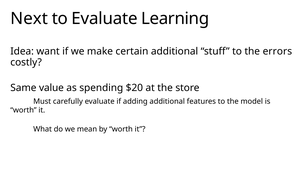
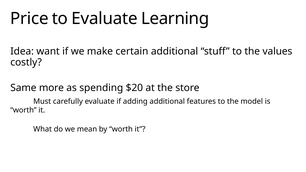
Next: Next -> Price
errors: errors -> values
value: value -> more
